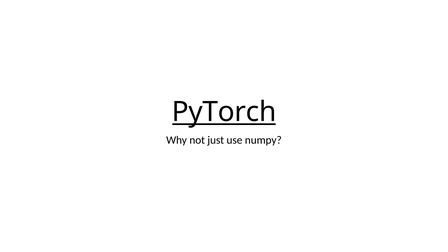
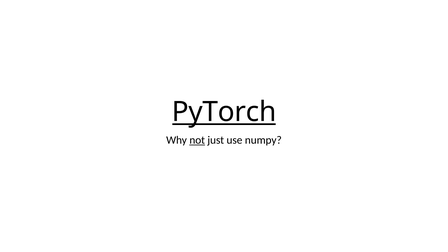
not underline: none -> present
